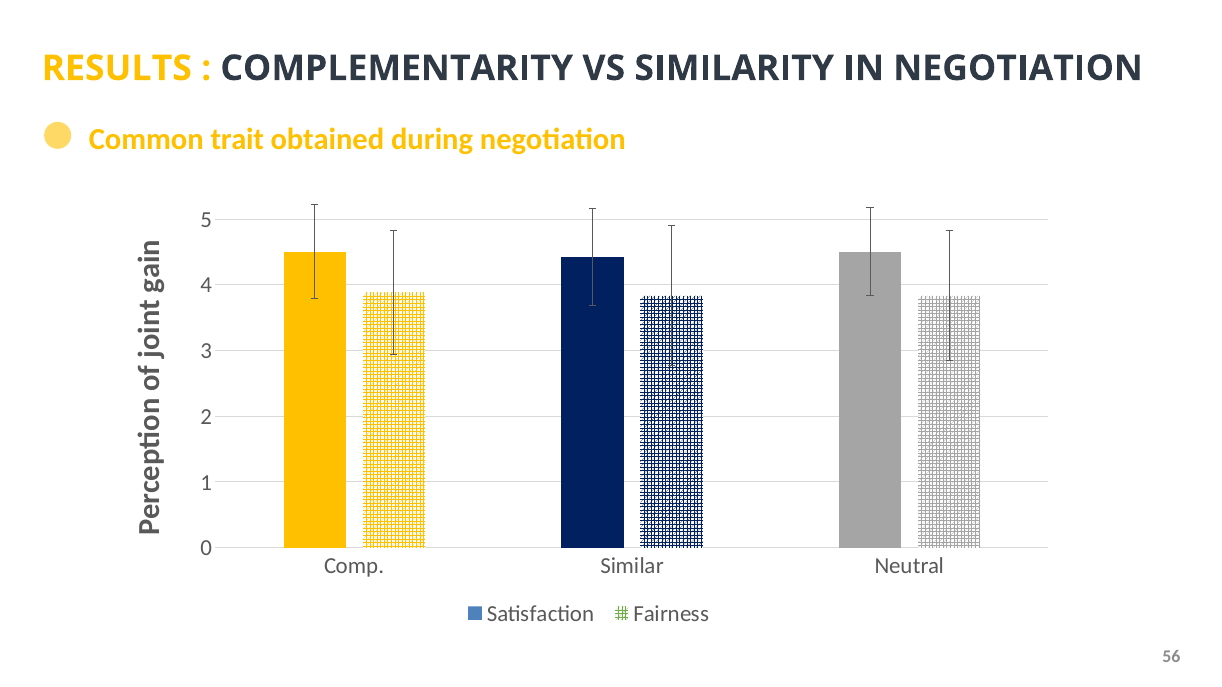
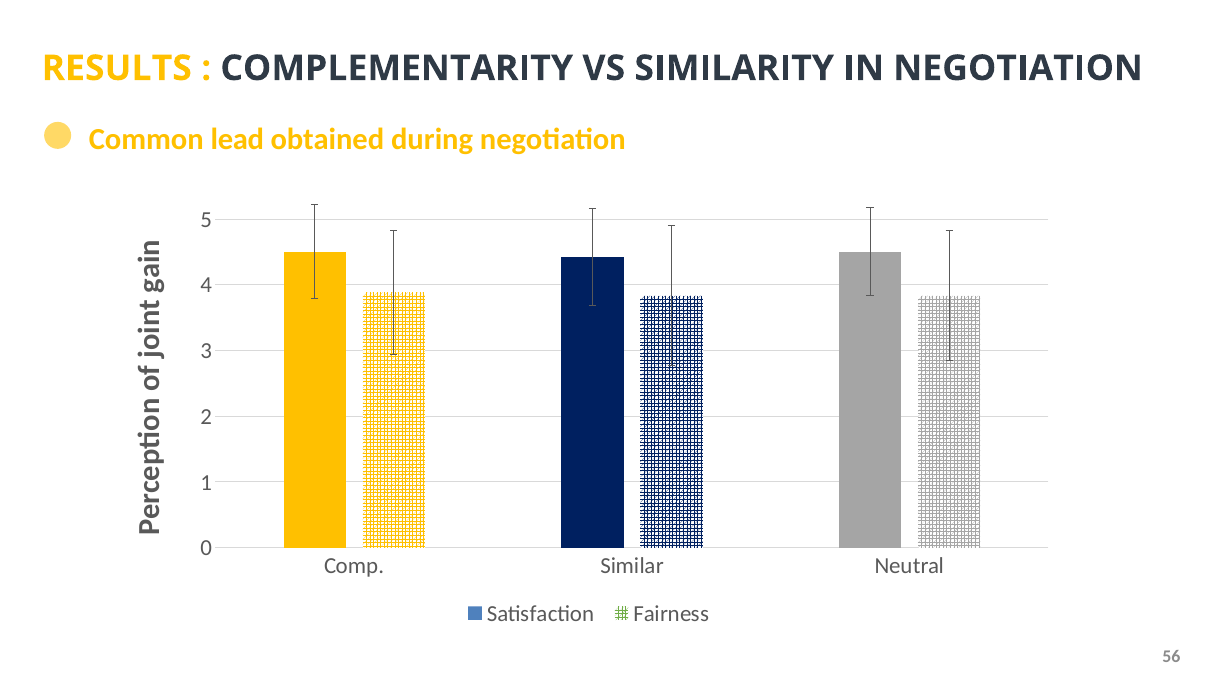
trait: trait -> lead
